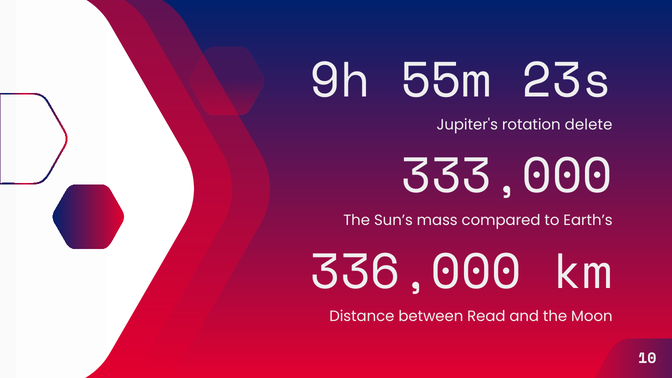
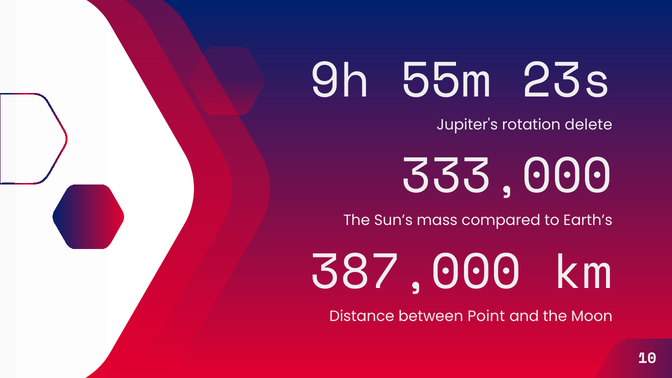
336,000: 336,000 -> 387,000
Read: Read -> Point
